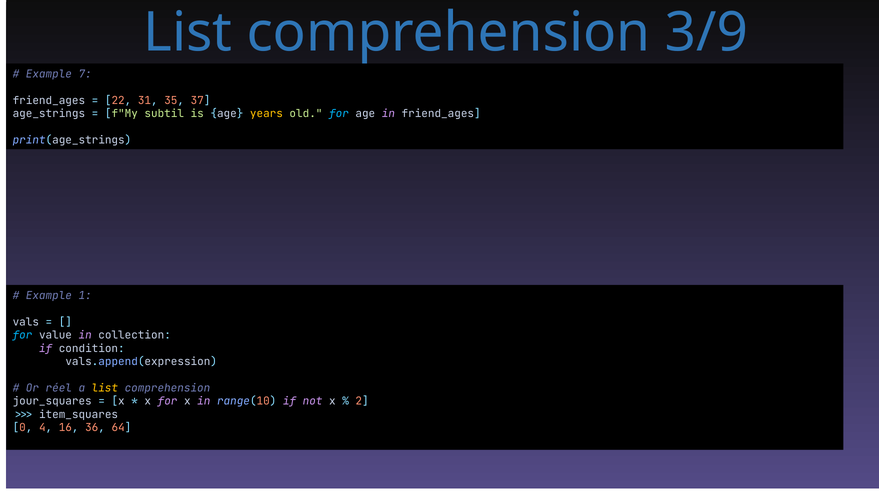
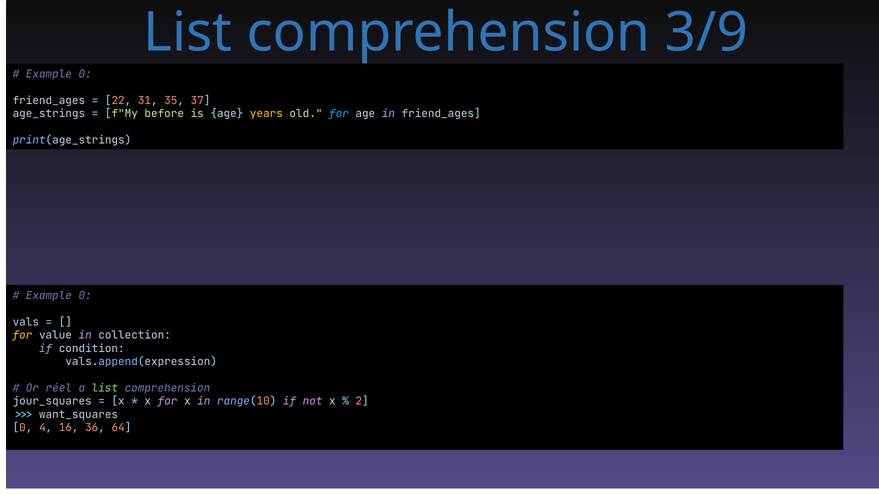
7 at (85, 74): 7 -> 0
subtil: subtil -> before
1 at (85, 295): 1 -> 0
for at (23, 335) colour: light blue -> yellow
list at (105, 388) colour: yellow -> light green
item_squares: item_squares -> want_squares
